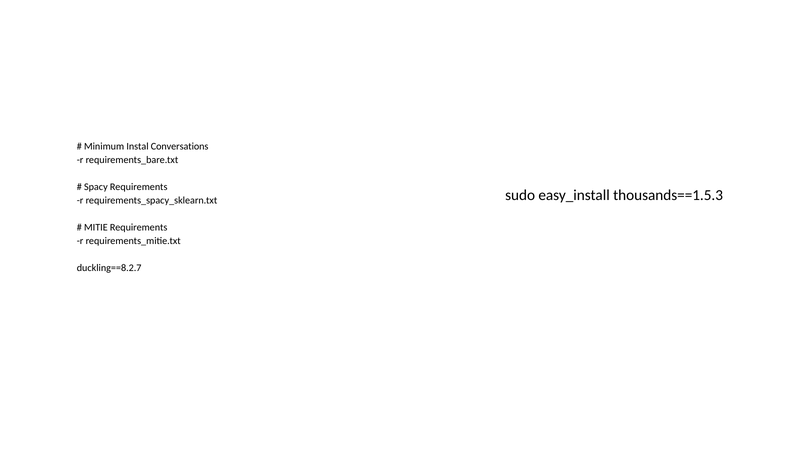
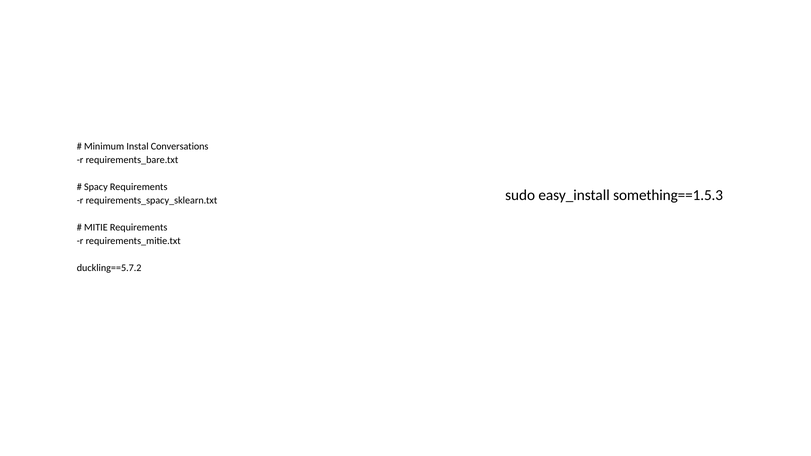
thousands==1.5.3: thousands==1.5.3 -> something==1.5.3
duckling==8.2.7: duckling==8.2.7 -> duckling==5.7.2
